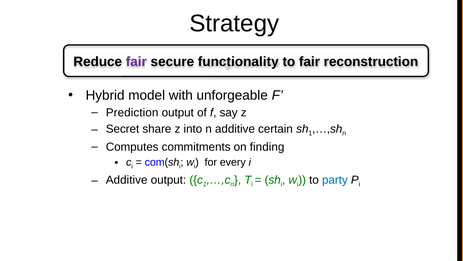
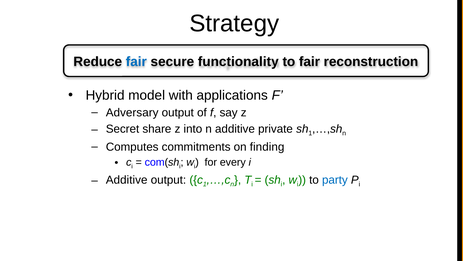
fair at (136, 62) colour: purple -> blue
unforgeable: unforgeable -> applications
Prediction: Prediction -> Adversary
certain: certain -> private
